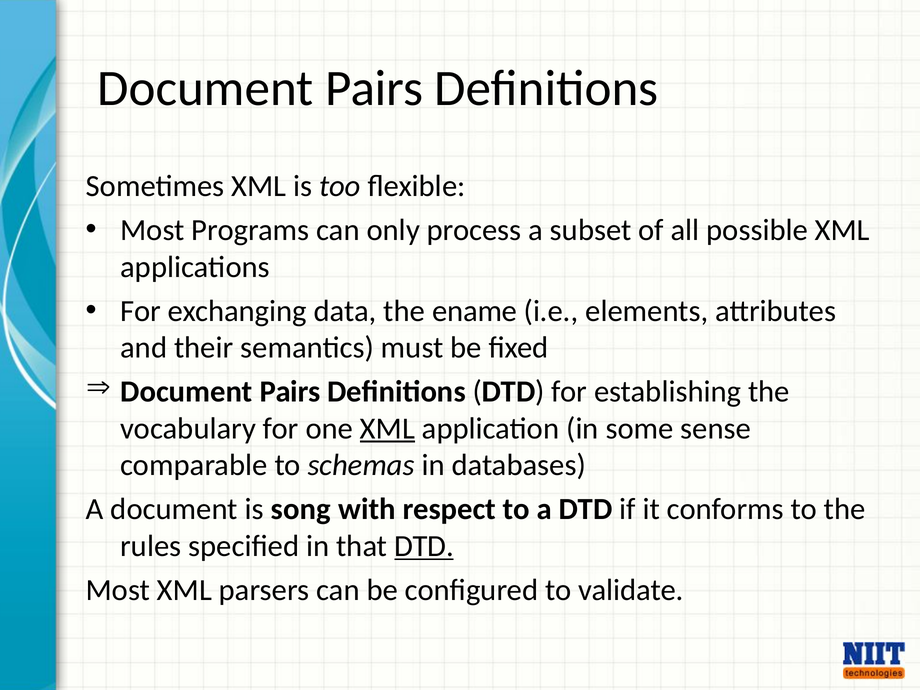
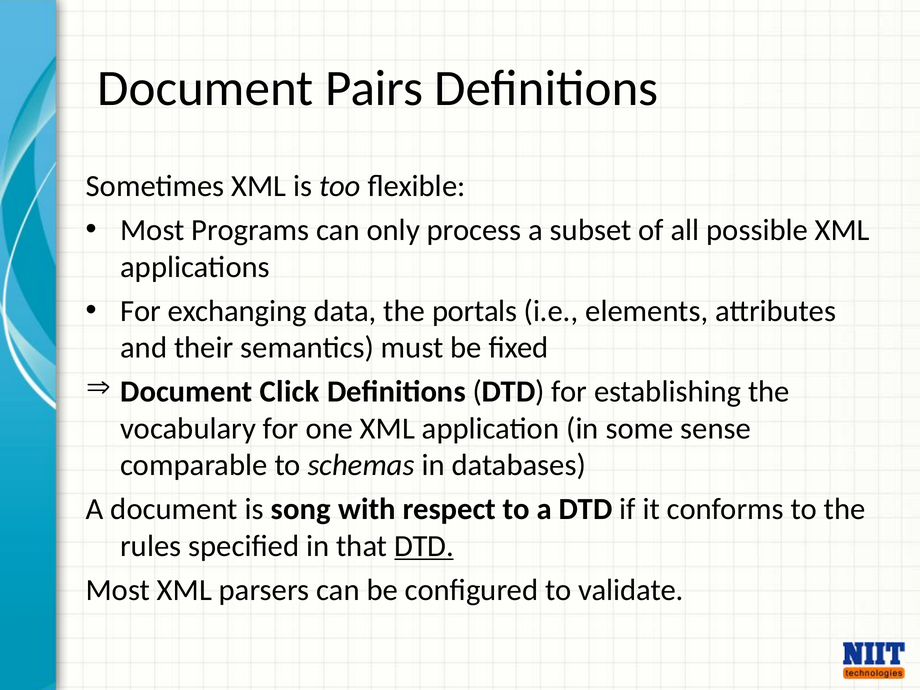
ename: ename -> portals
Pairs at (290, 392): Pairs -> Click
XML at (387, 428) underline: present -> none
